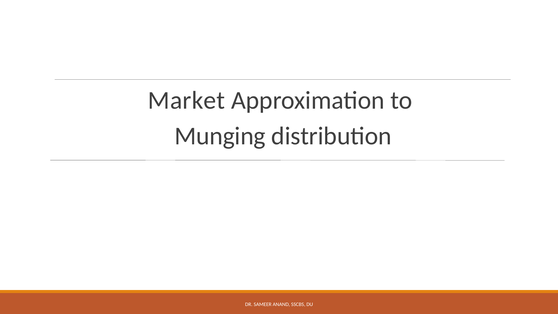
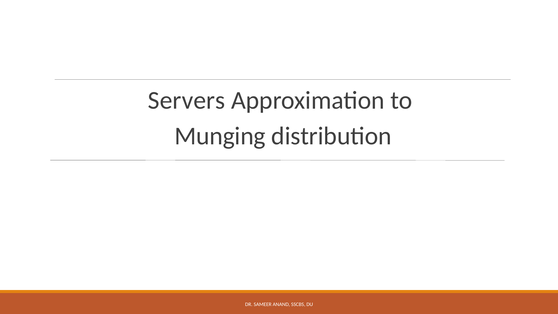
Market: Market -> Servers
